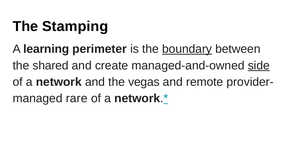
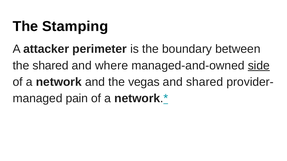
learning: learning -> attacker
boundary underline: present -> none
create: create -> where
and remote: remote -> shared
rare: rare -> pain
